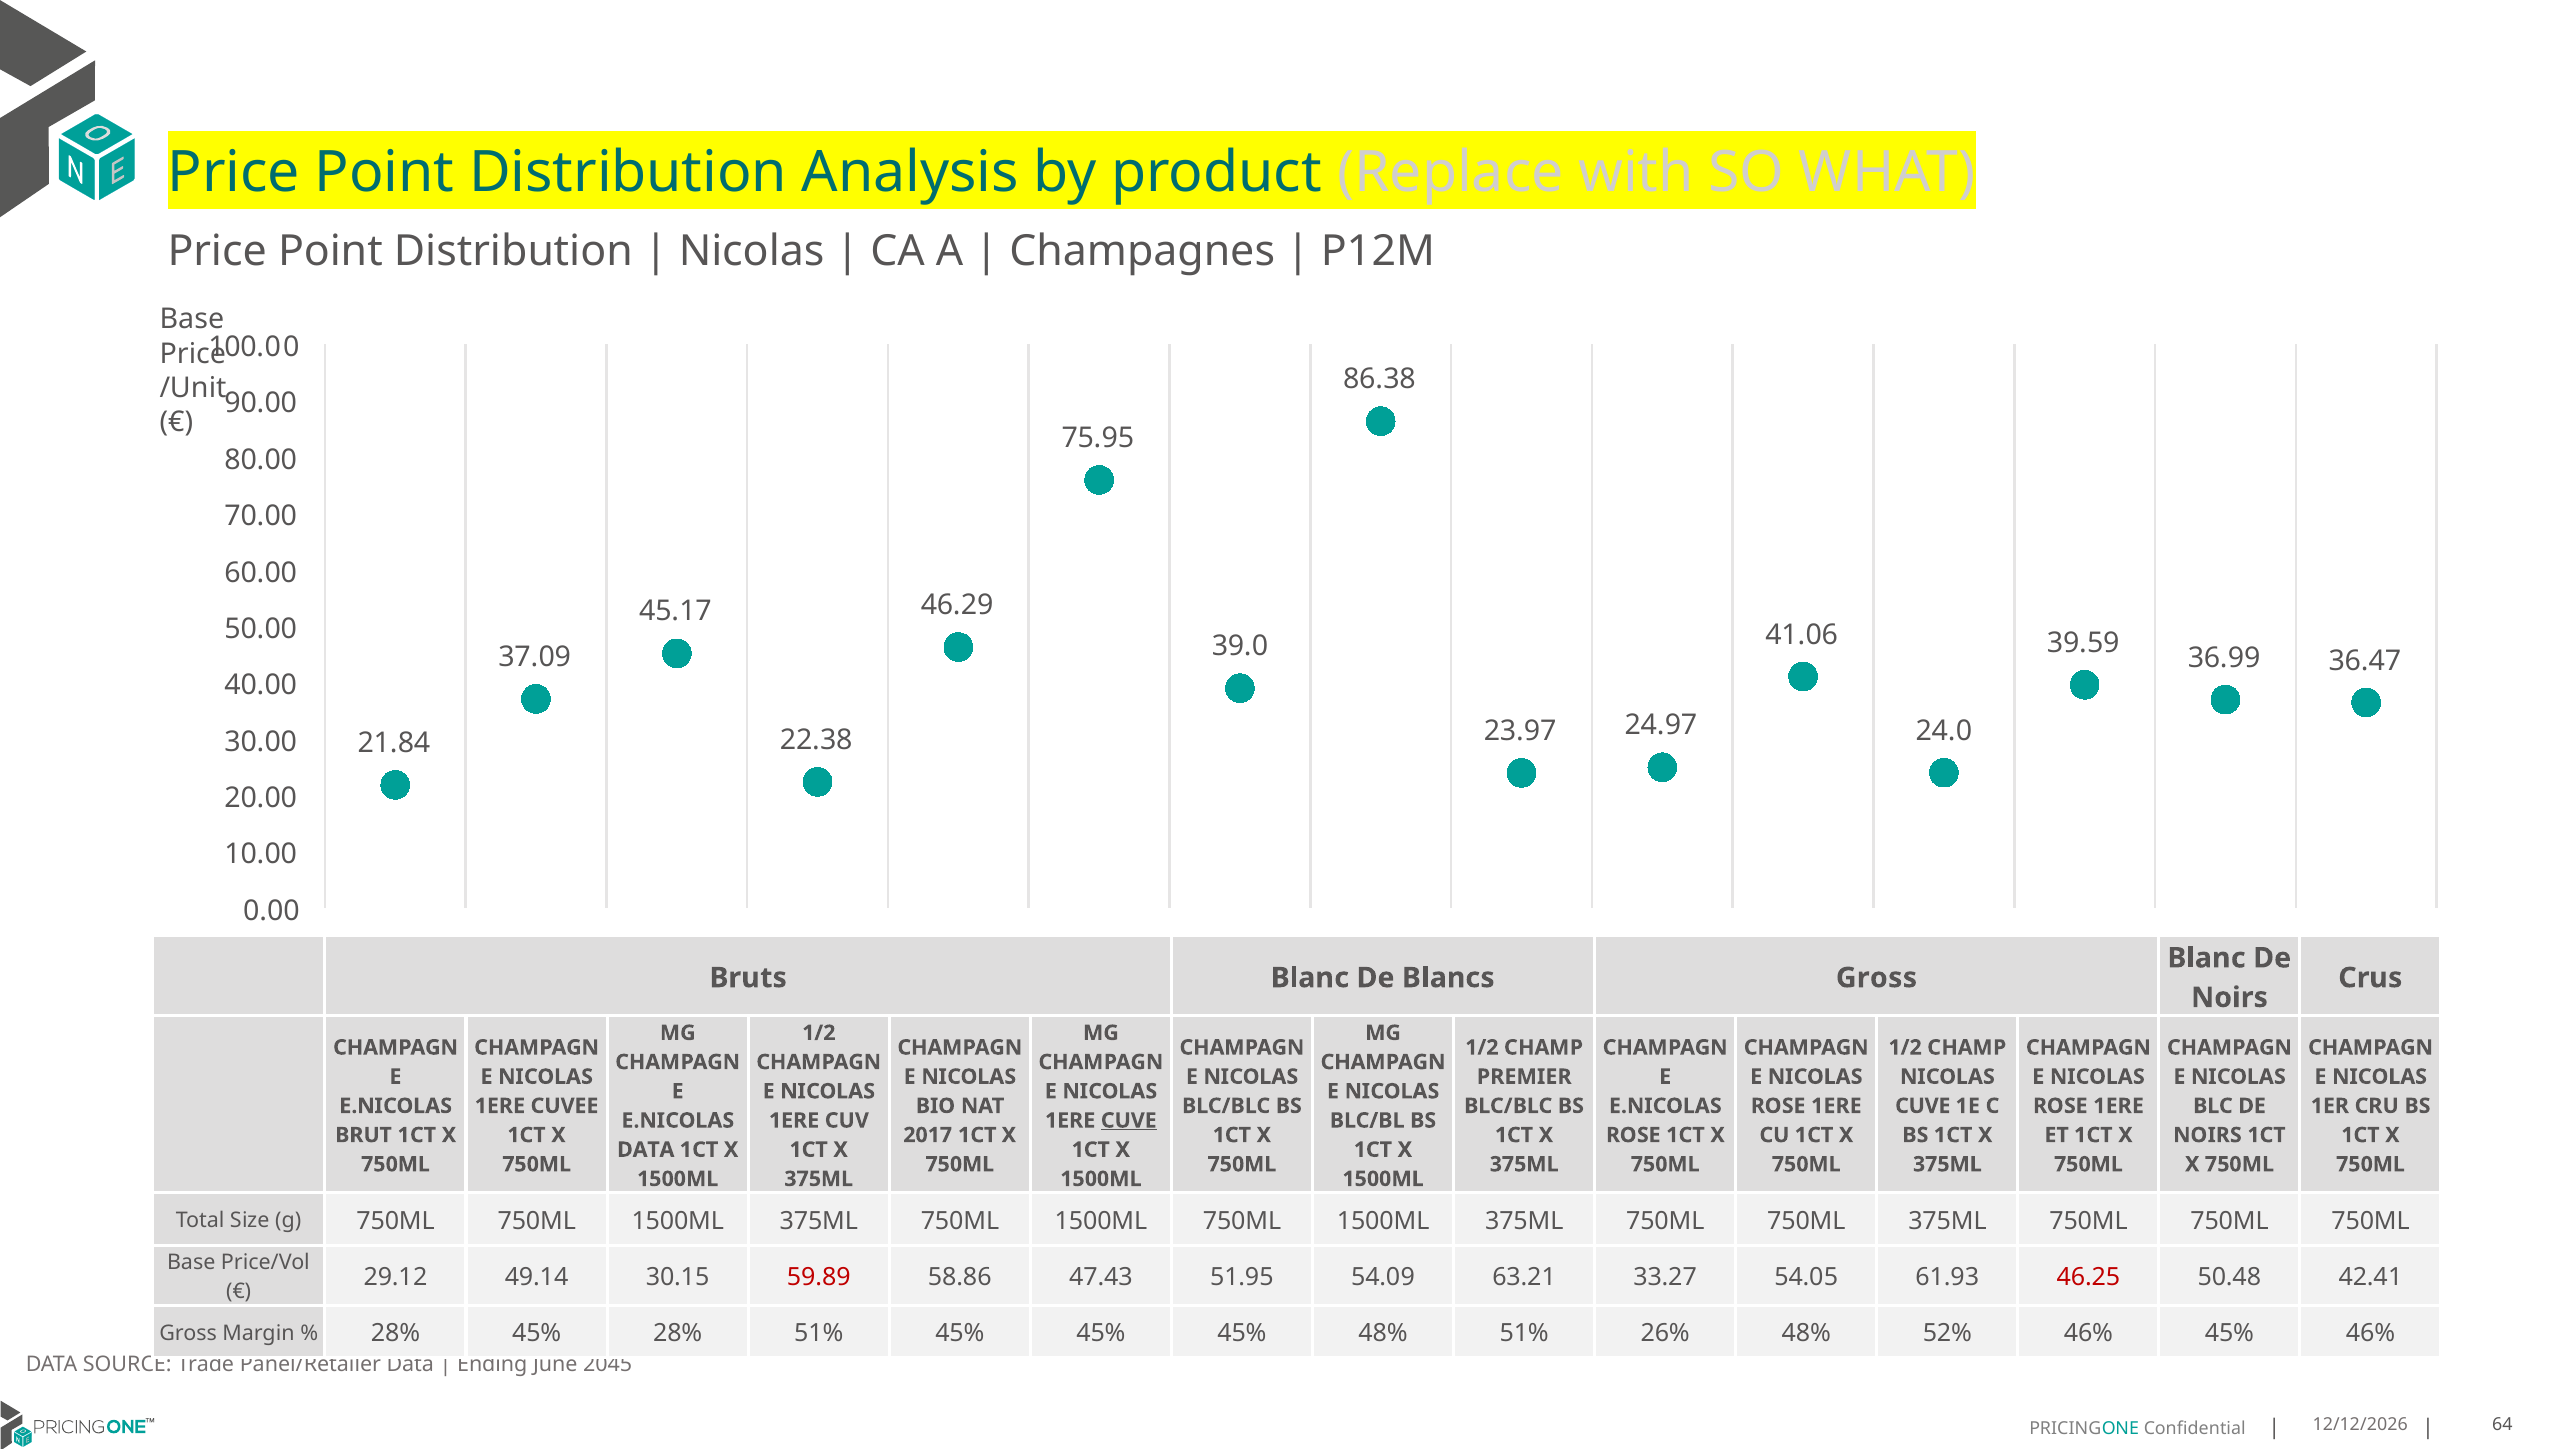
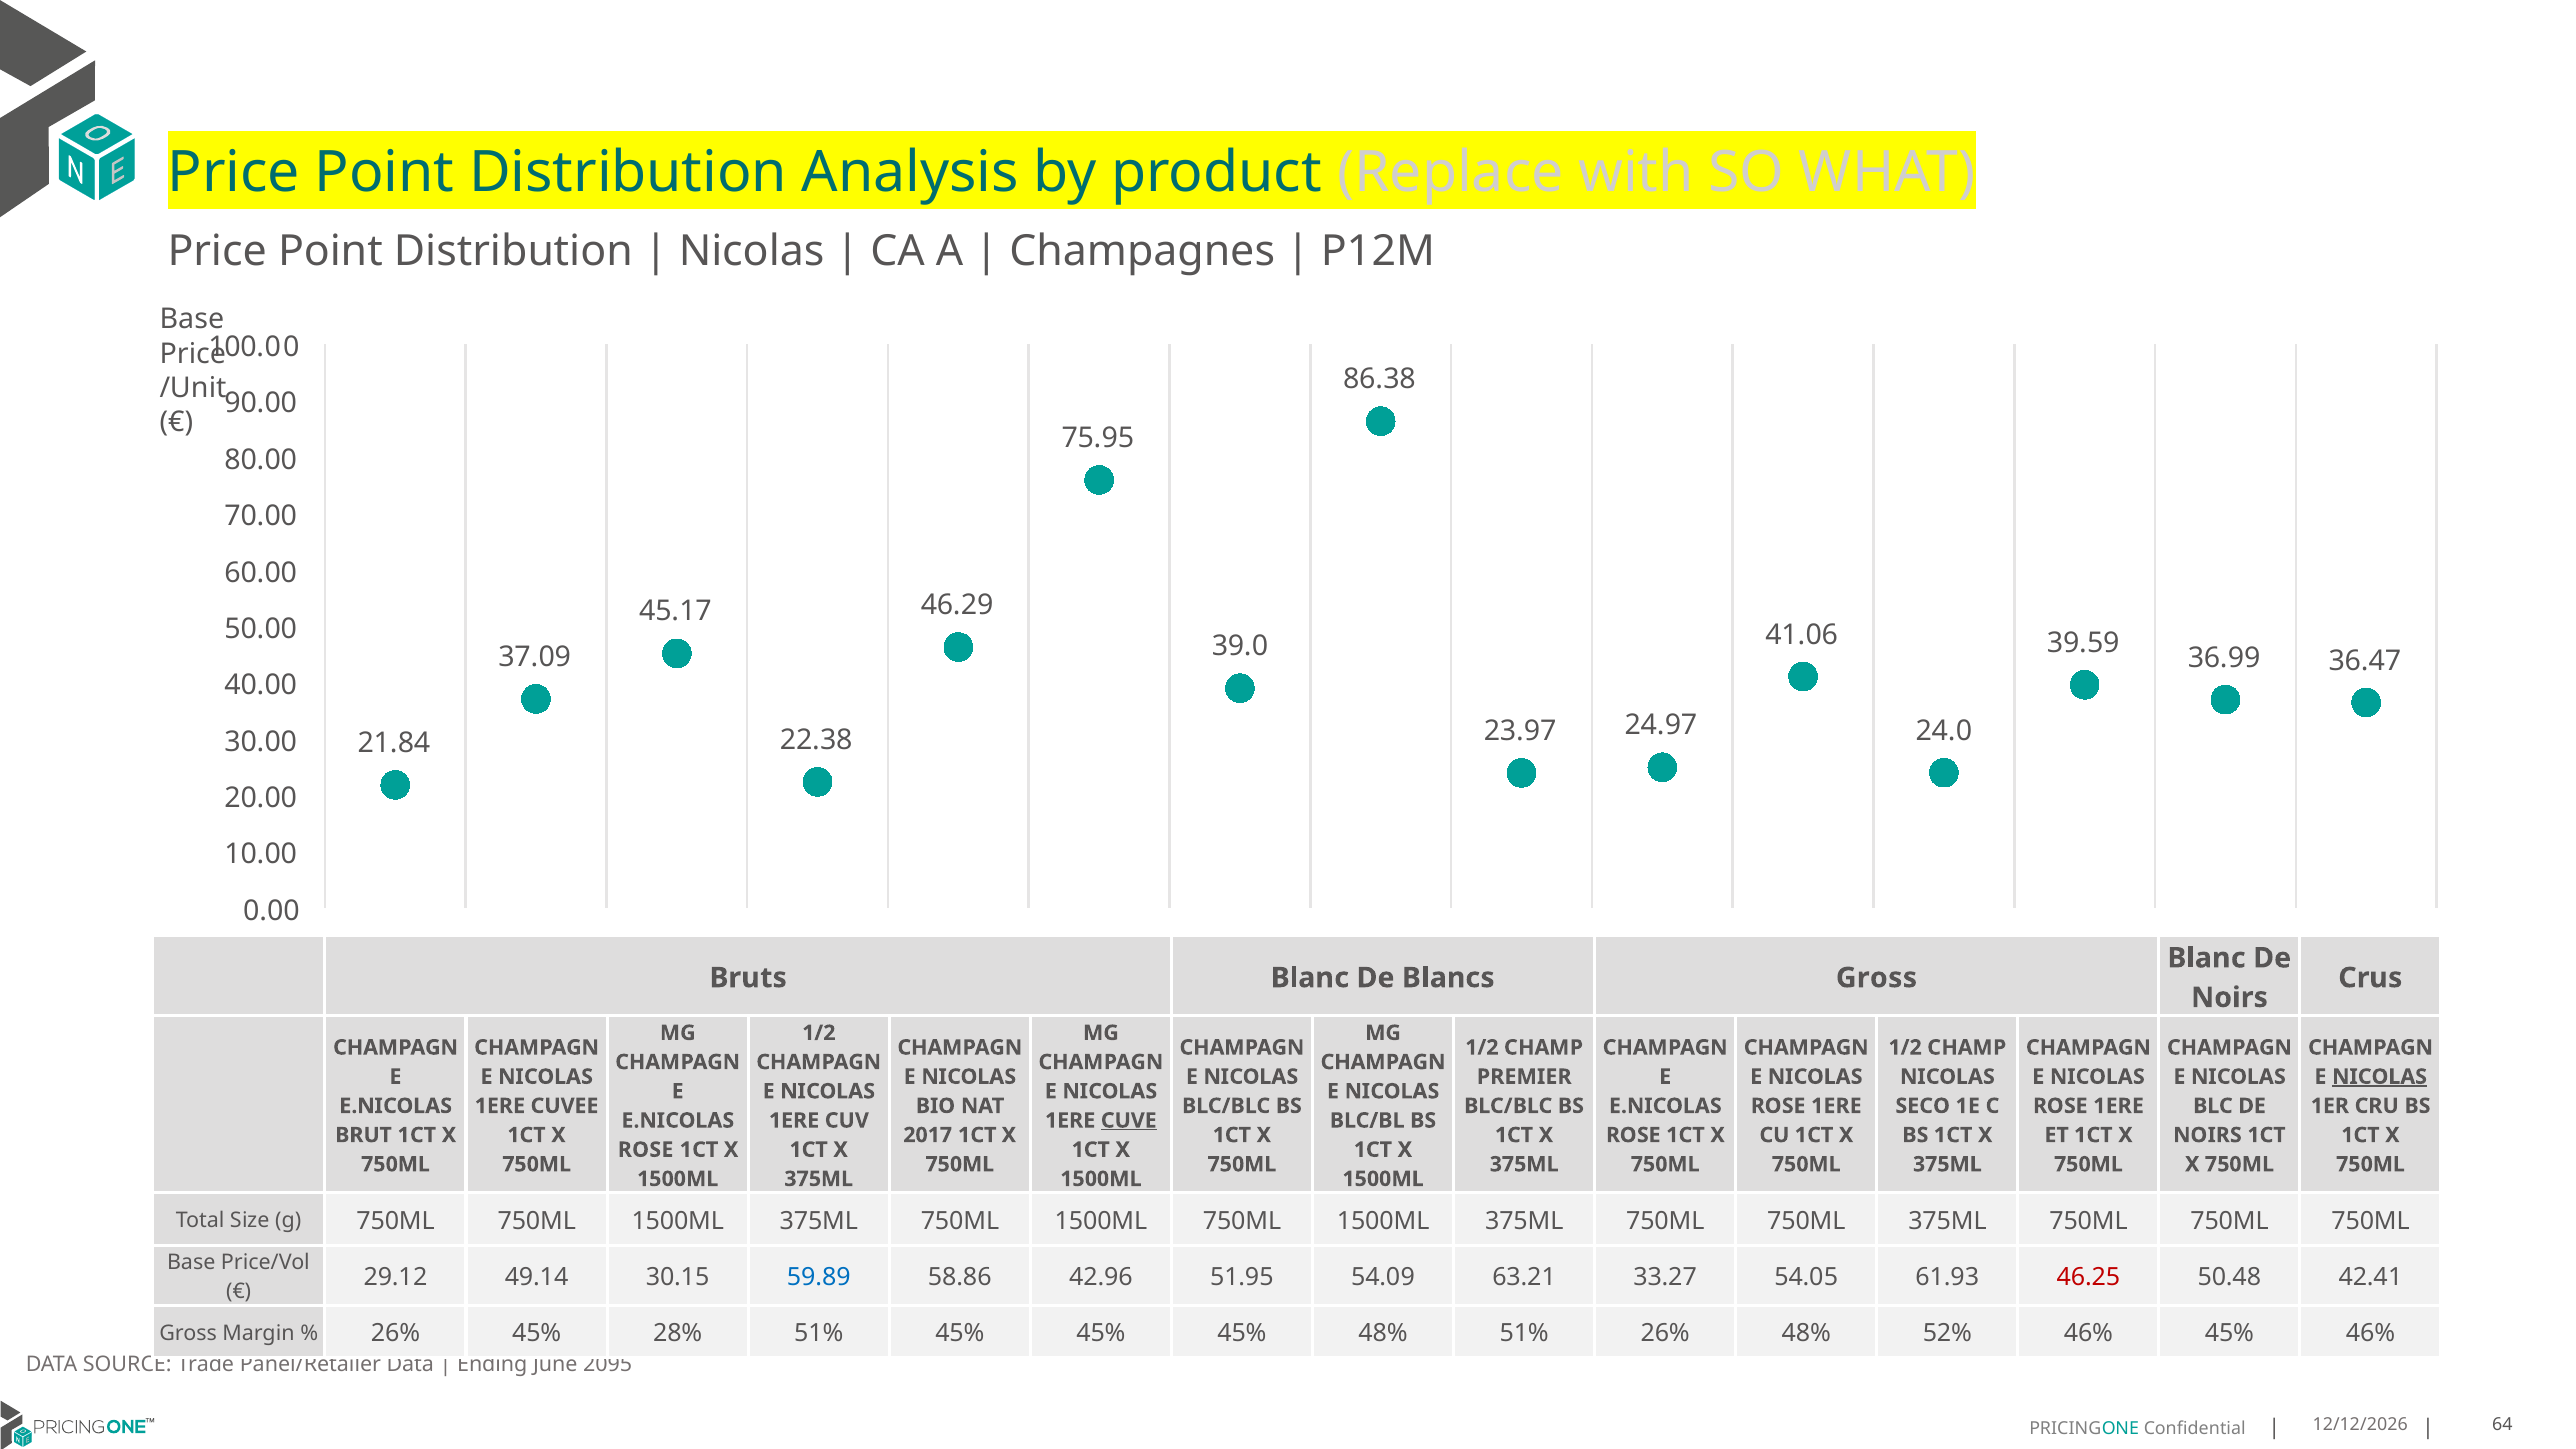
NICOLAS at (2380, 1077) underline: none -> present
CUVE at (1923, 1106): CUVE -> SECO
DATA at (646, 1150): DATA -> ROSE
59.89 colour: red -> blue
47.43: 47.43 -> 42.96
28% at (396, 1334): 28% -> 26%
2045: 2045 -> 2095
